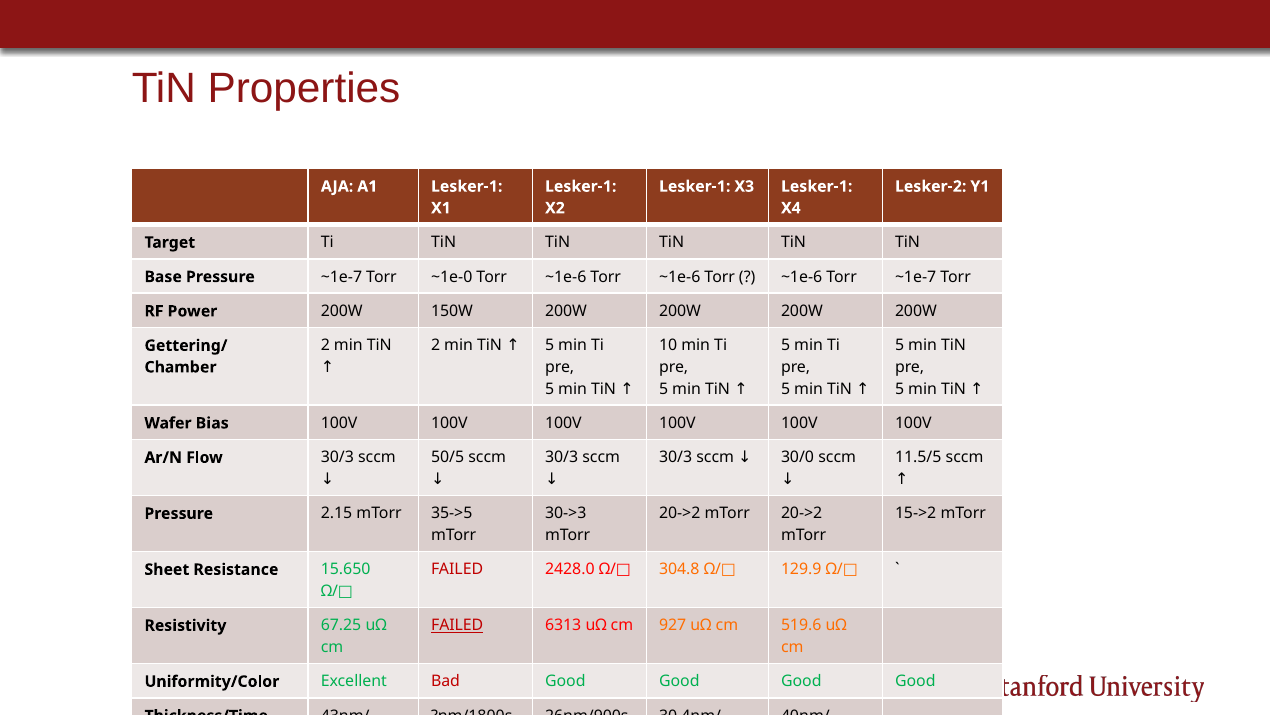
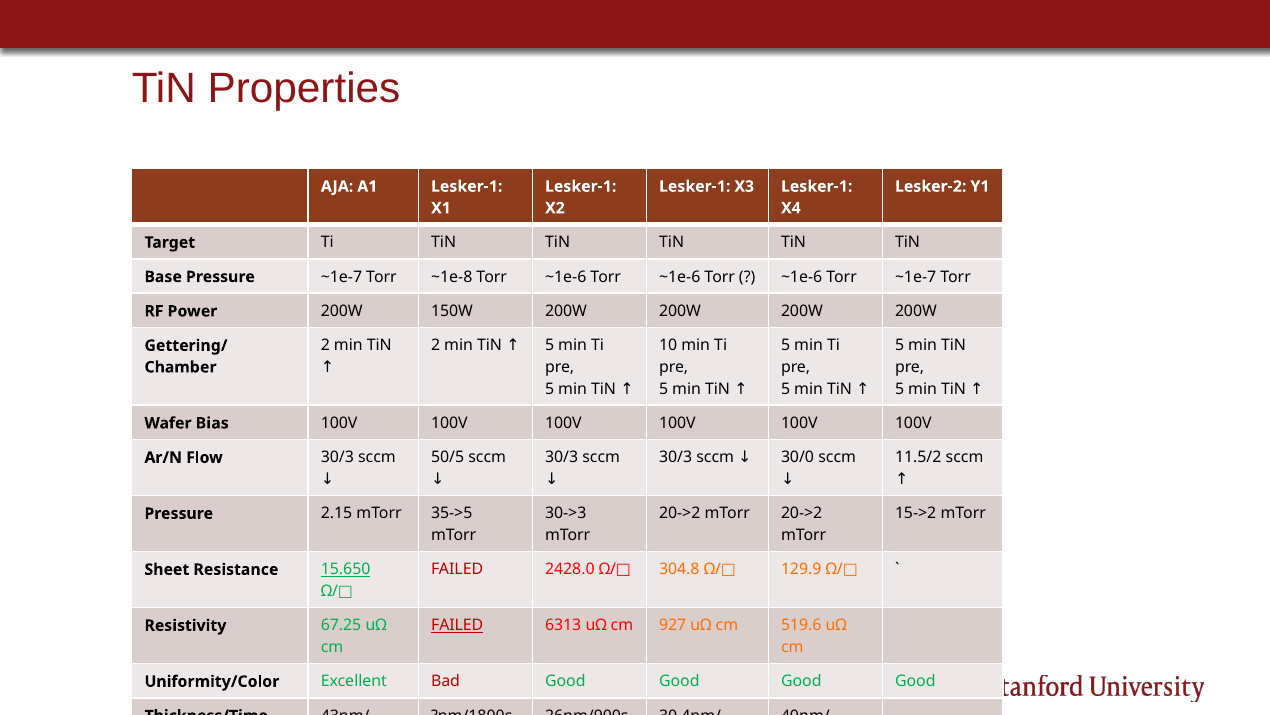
~1e-0: ~1e-0 -> ~1e-8
11.5/5: 11.5/5 -> 11.5/2
15.650 underline: none -> present
